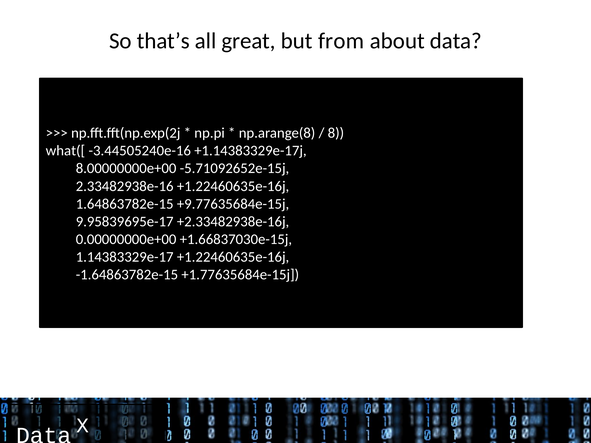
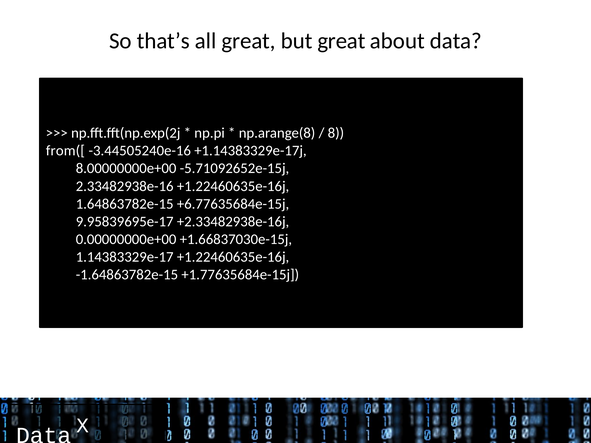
but from: from -> great
what([: what([ -> from([
+9.77635684e-15j: +9.77635684e-15j -> +6.77635684e-15j
